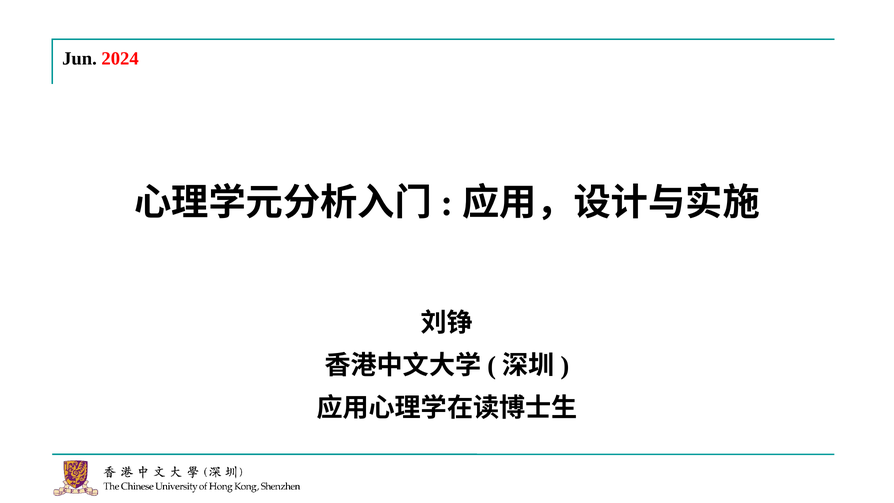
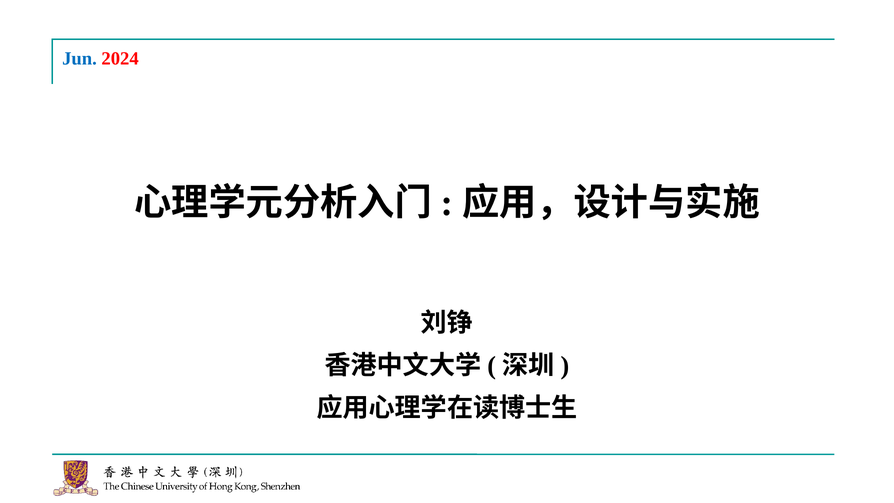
Jun colour: black -> blue
